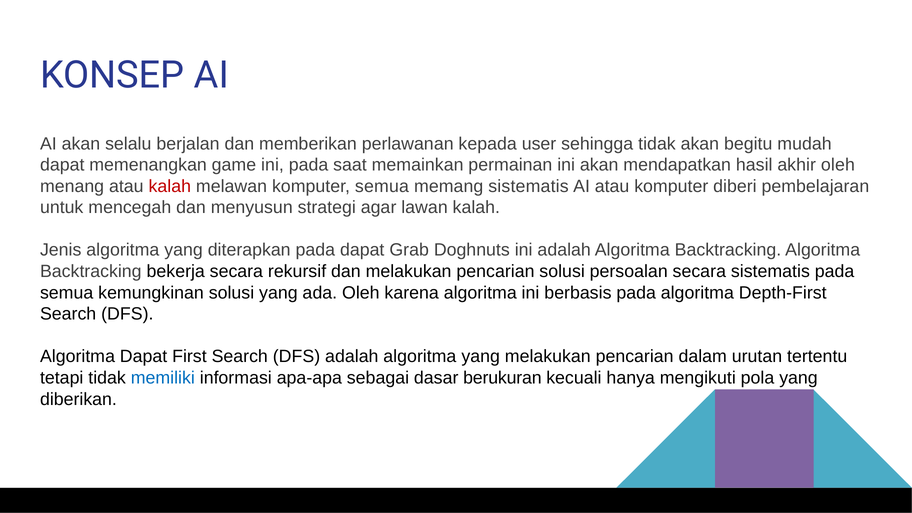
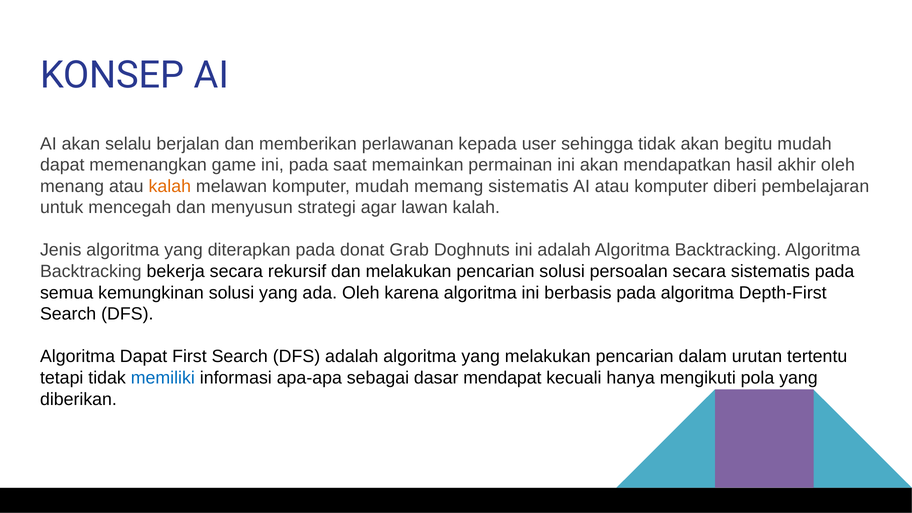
kalah at (170, 186) colour: red -> orange
komputer semua: semua -> mudah
pada dapat: dapat -> donat
berukuran: berukuran -> mendapat
